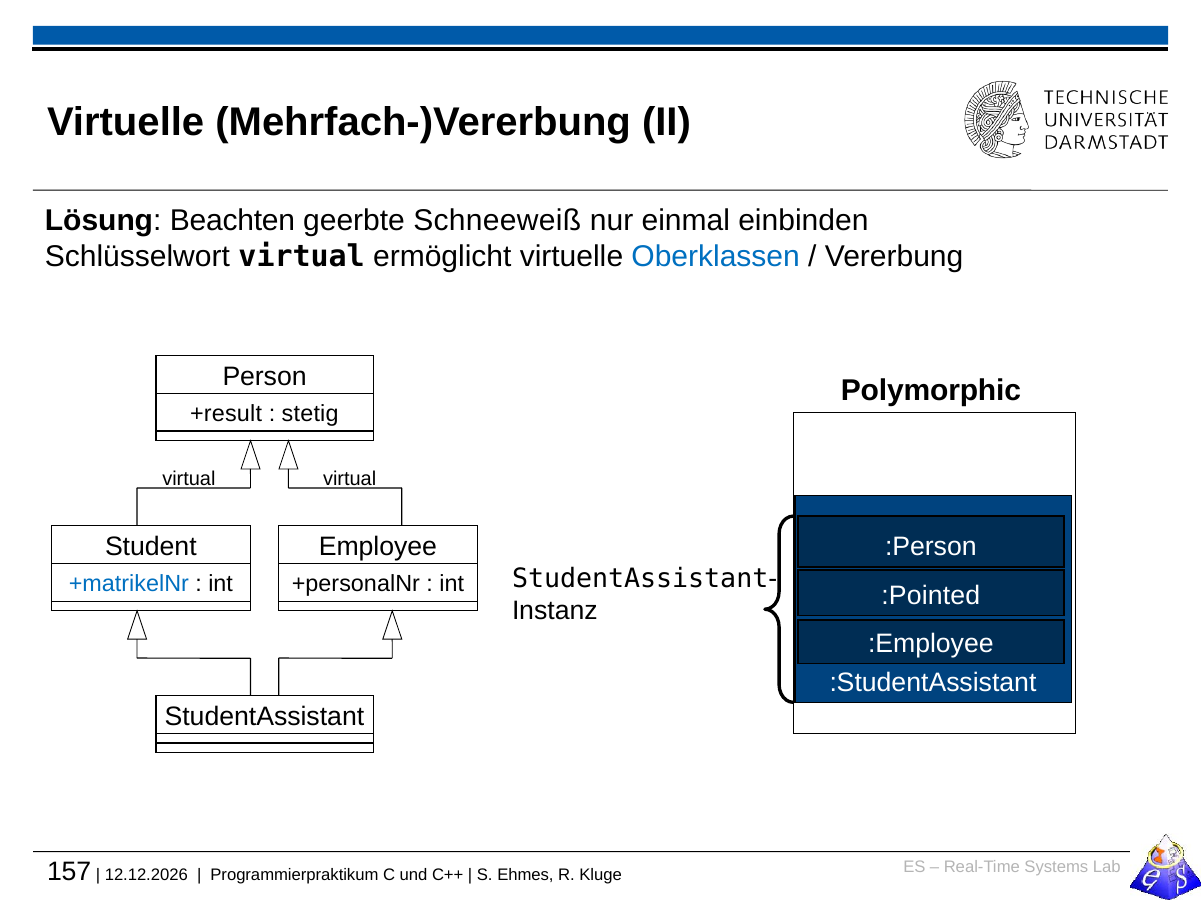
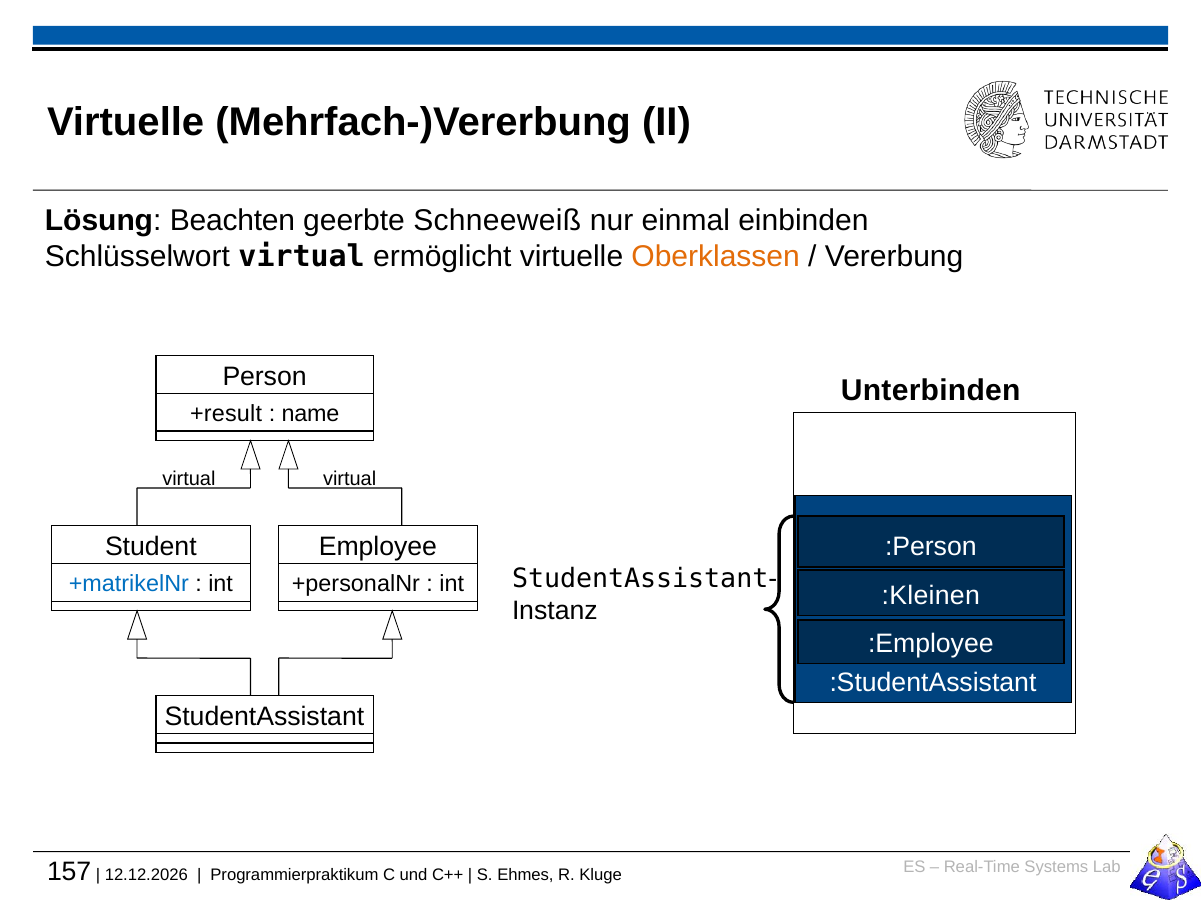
Oberklassen colour: blue -> orange
Polymorphic: Polymorphic -> Unterbinden
stetig: stetig -> name
:Pointed: :Pointed -> :Kleinen
